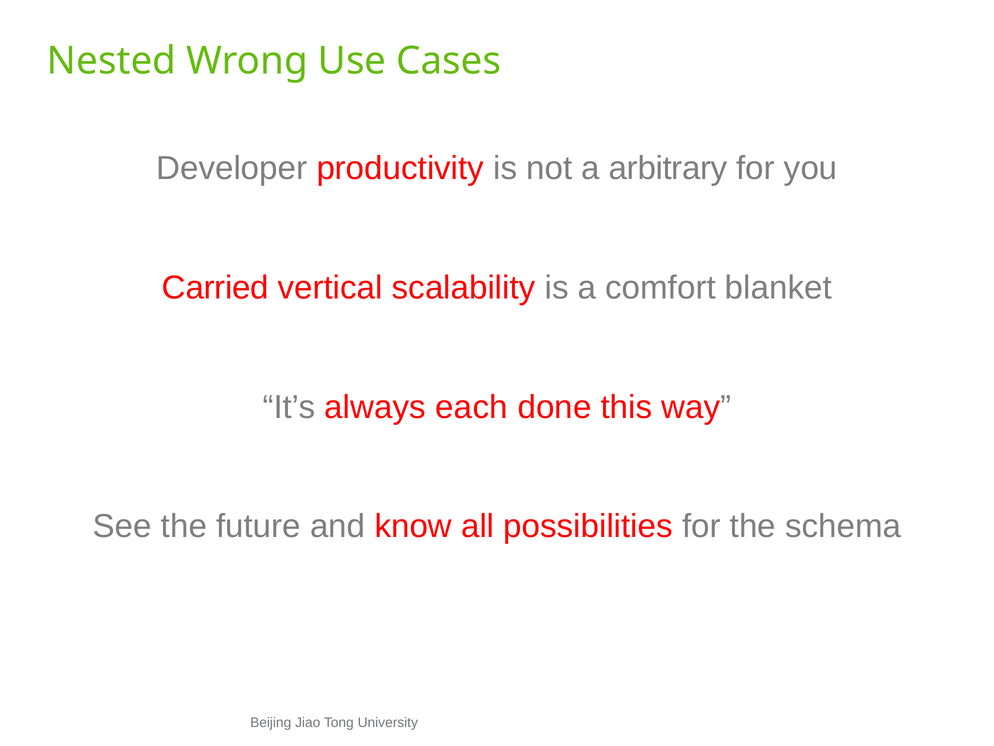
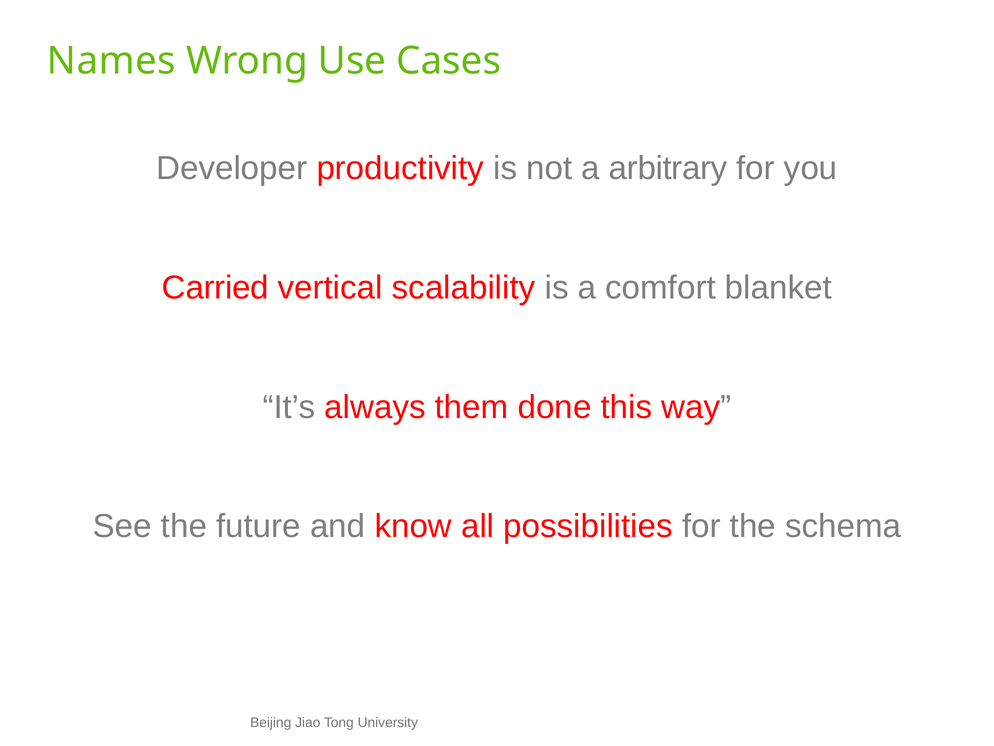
Nested: Nested -> Names
each: each -> them
